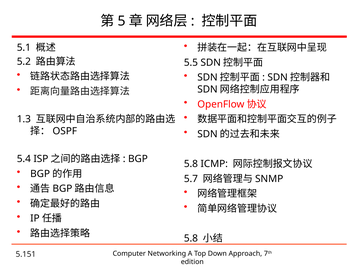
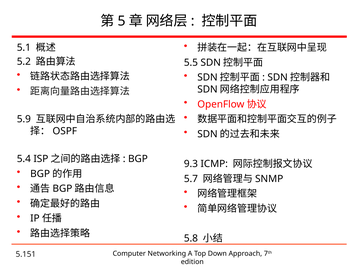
1.3: 1.3 -> 5.9
5.8 at (191, 164): 5.8 -> 9.3
